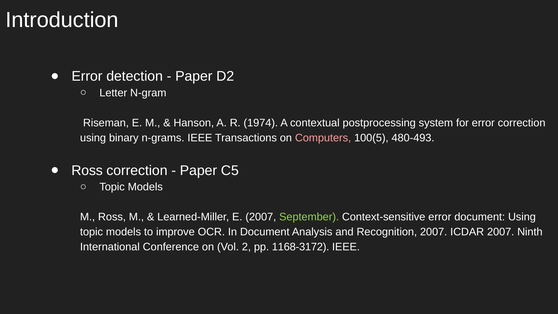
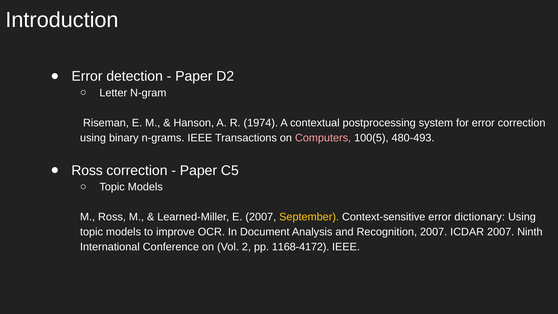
September colour: light green -> yellow
error document: document -> dictionary
1168-3172: 1168-3172 -> 1168-4172
